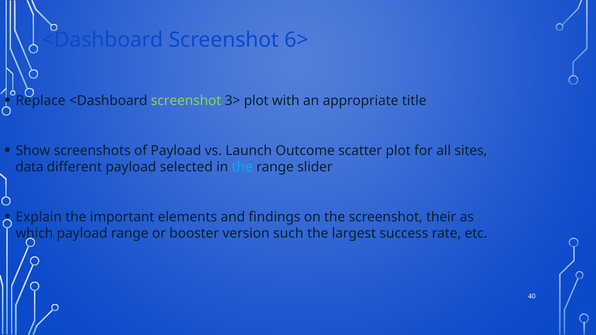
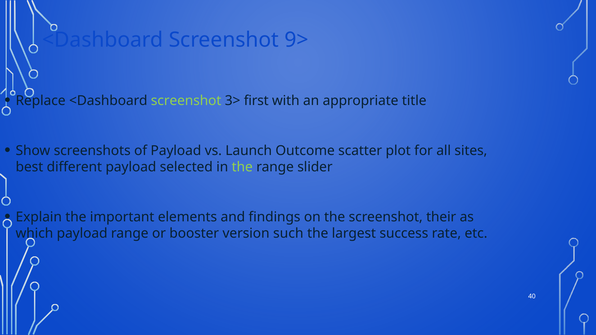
6>: 6> -> 9>
3> plot: plot -> first
data: data -> best
the at (242, 167) colour: light blue -> light green
